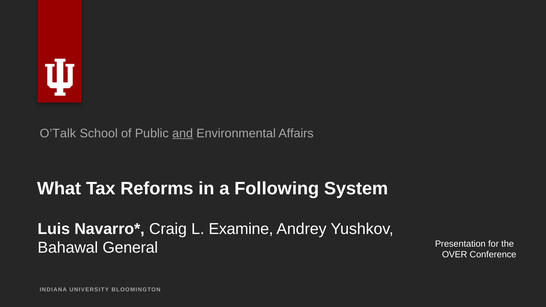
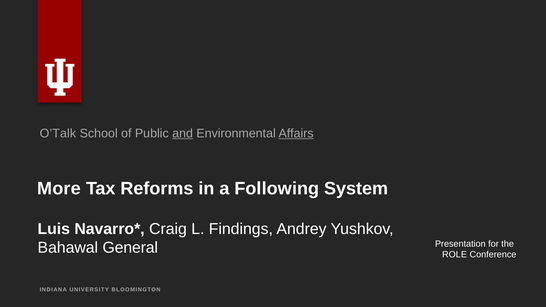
Affairs underline: none -> present
What: What -> More
Examine: Examine -> Findings
OVER: OVER -> ROLE
